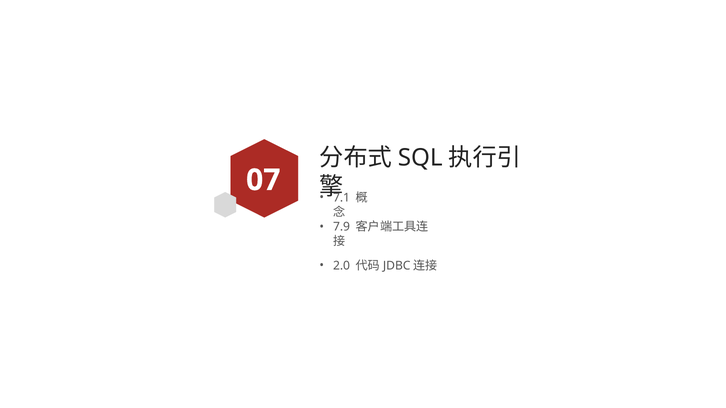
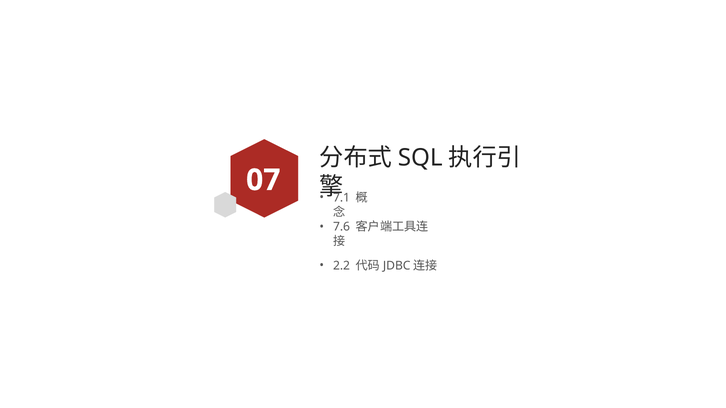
7.9: 7.9 -> 7.6
2.0: 2.0 -> 2.2
